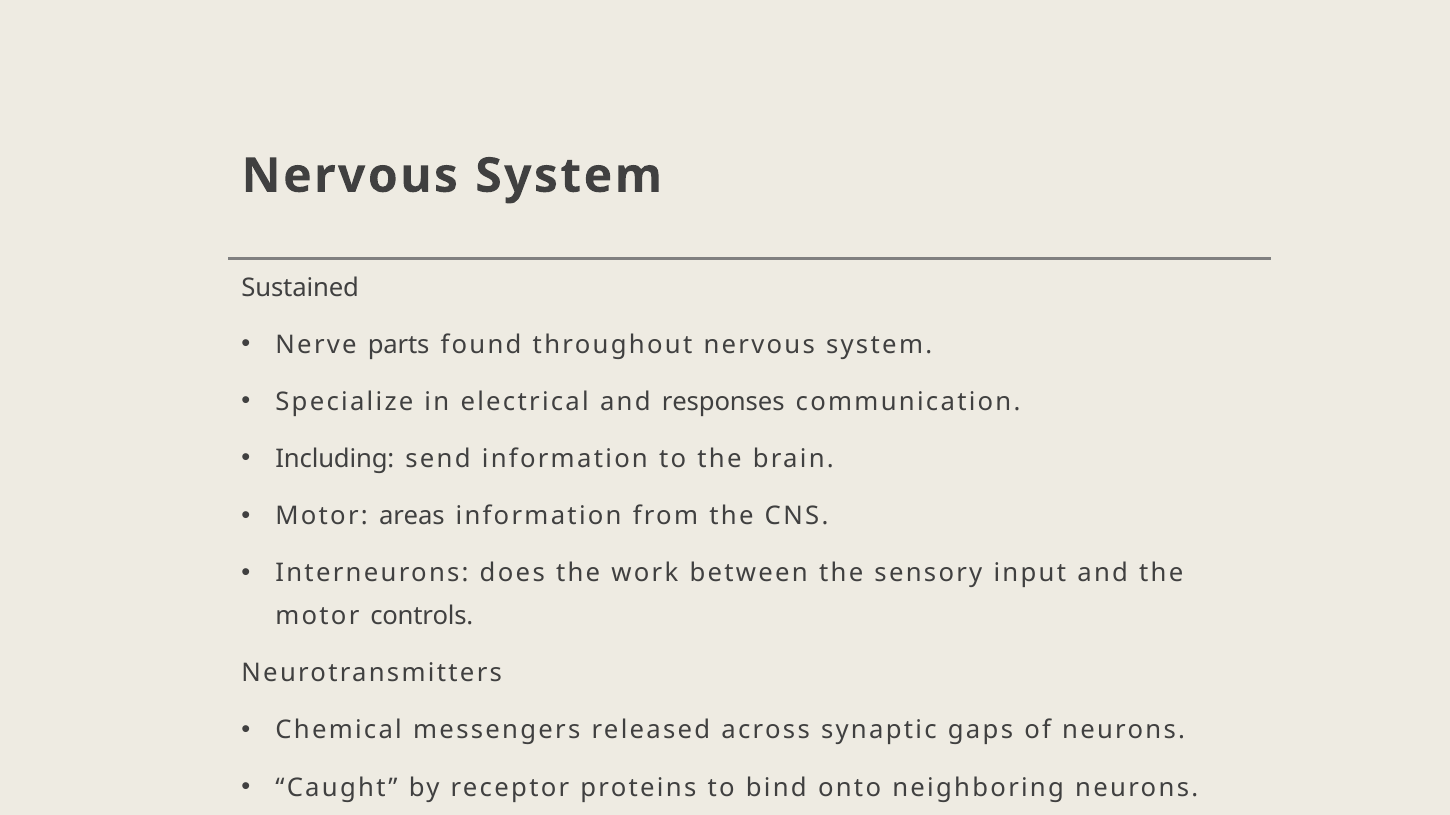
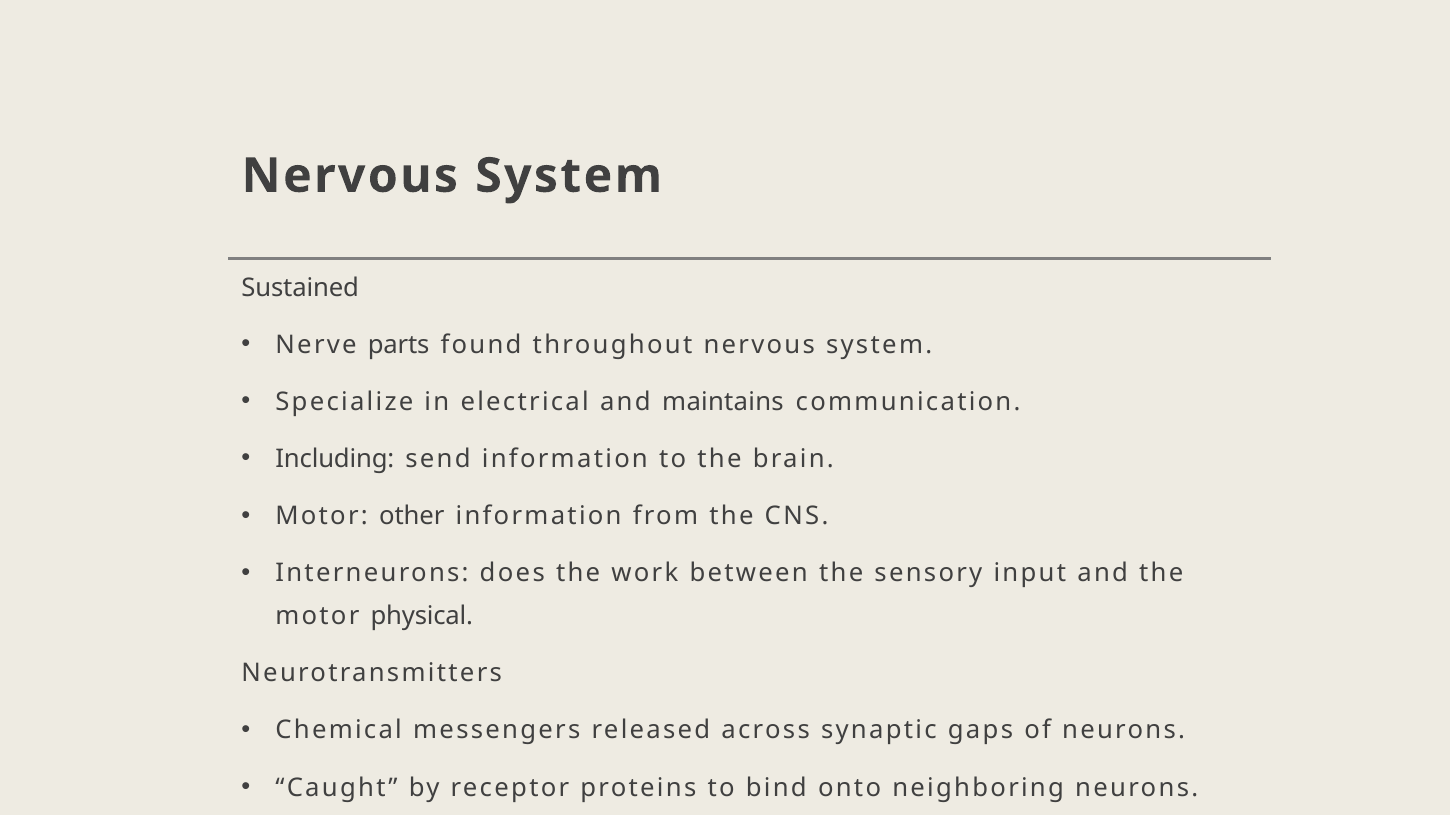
responses: responses -> maintains
areas: areas -> other
controls: controls -> physical
